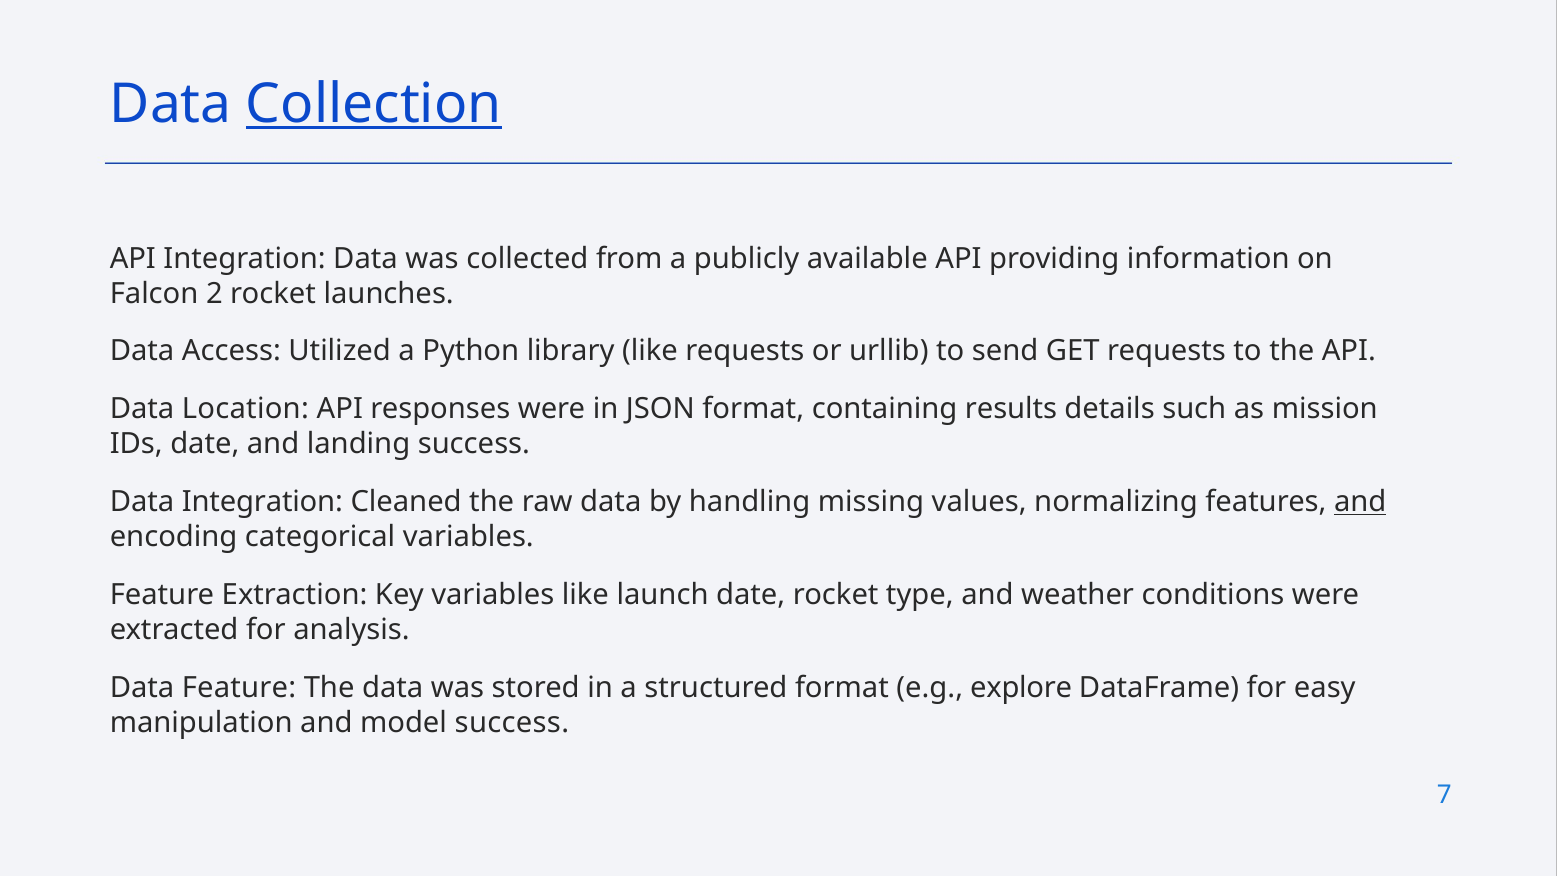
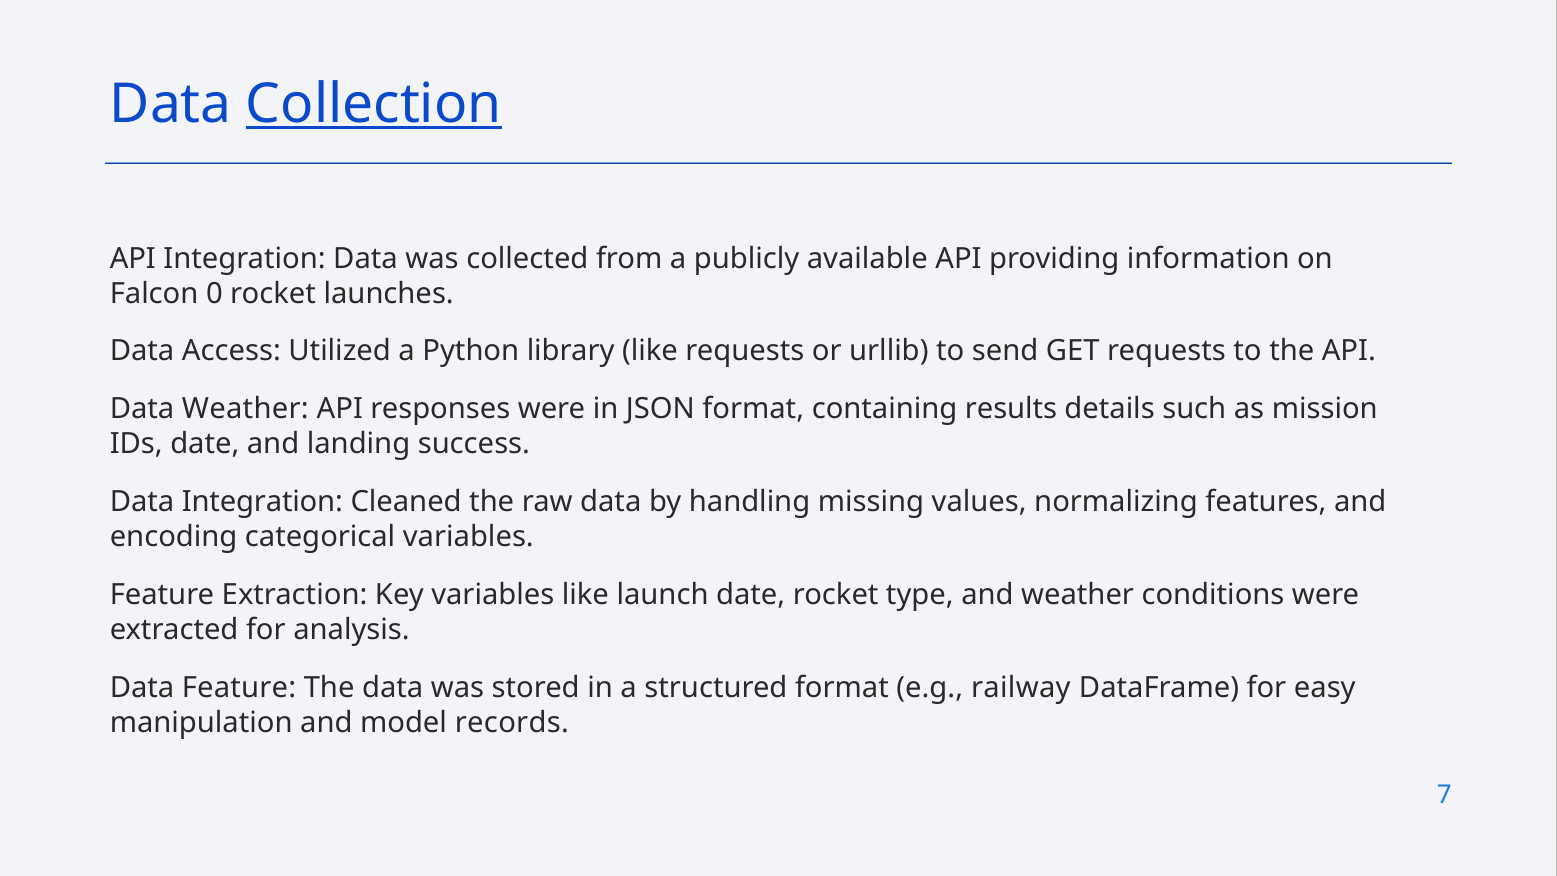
2: 2 -> 0
Data Location: Location -> Weather
and at (1360, 502) underline: present -> none
explore: explore -> railway
model success: success -> records
